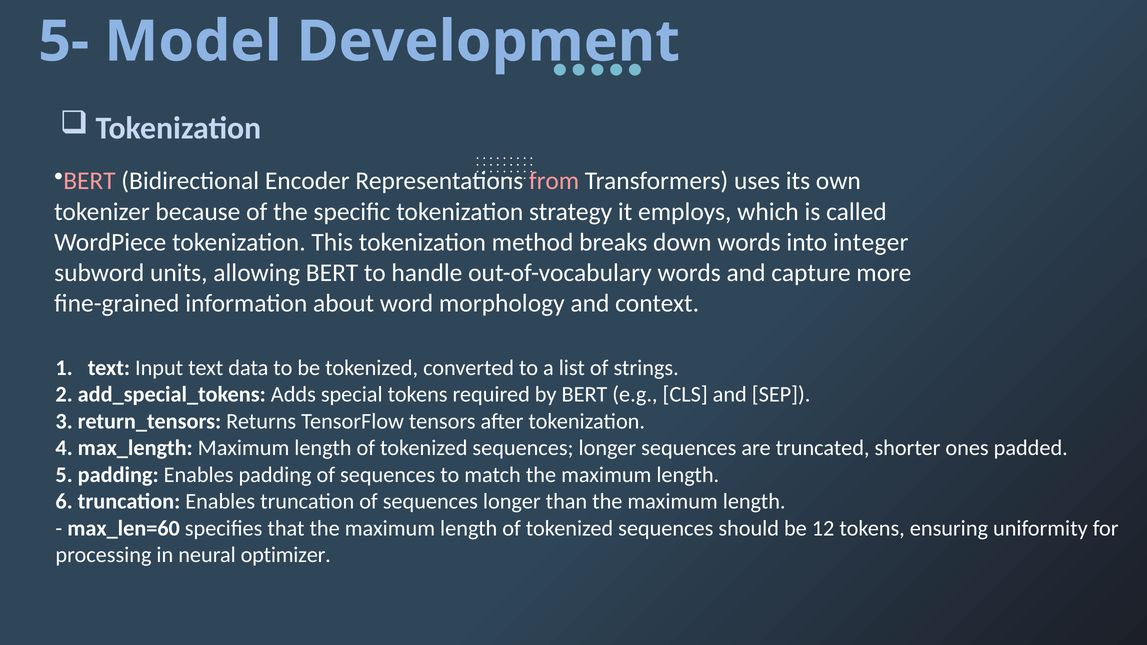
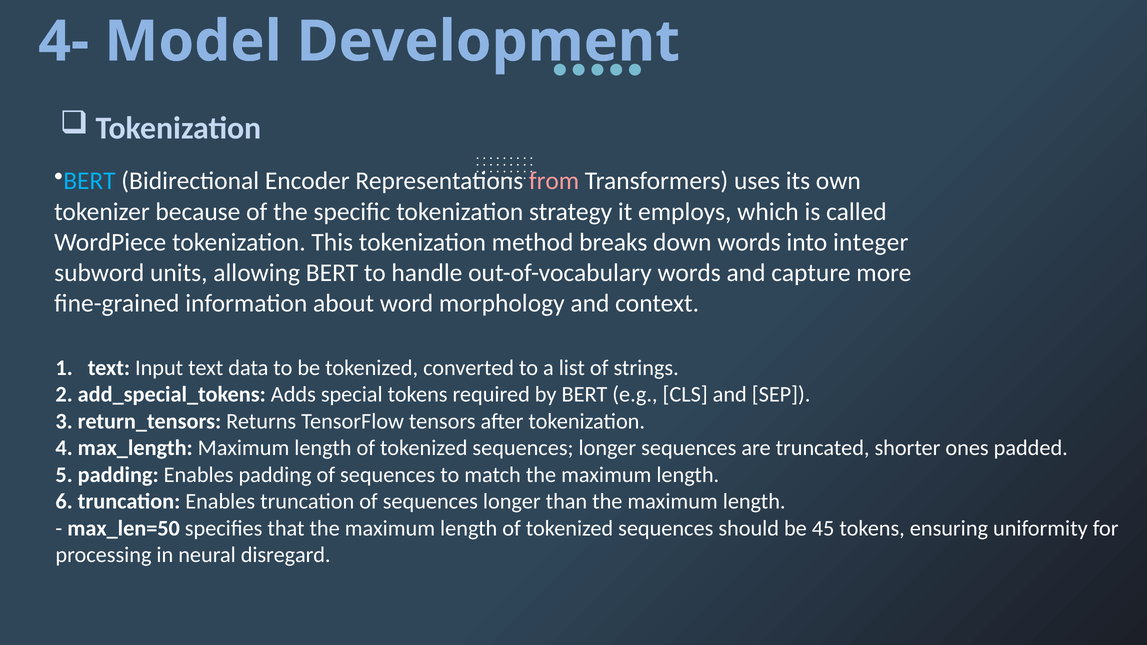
5-: 5- -> 4-
BERT at (89, 181) colour: pink -> light blue
max_len=60: max_len=60 -> max_len=50
12: 12 -> 45
optimizer: optimizer -> disregard
